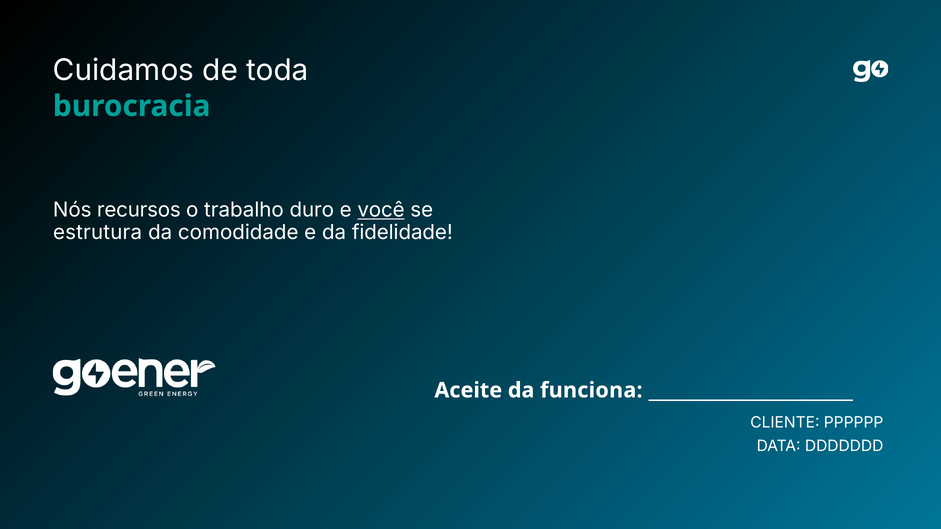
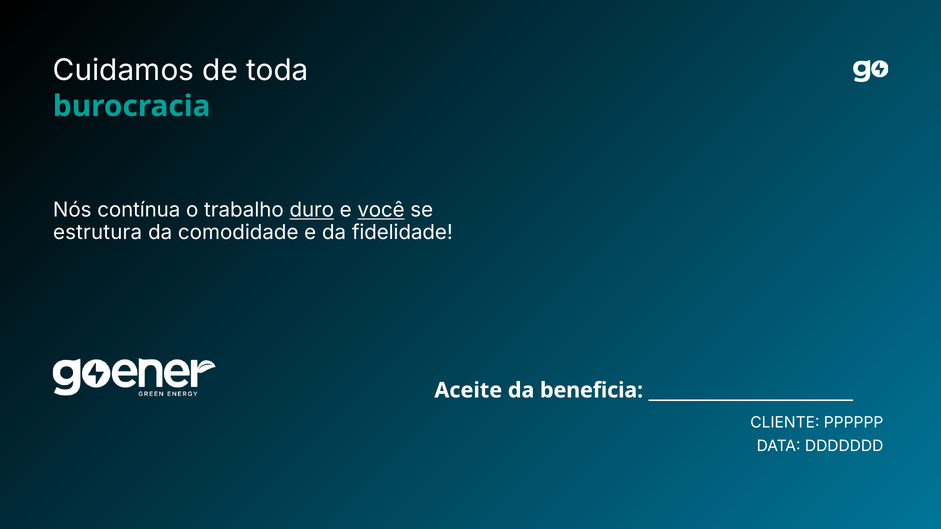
recursos: recursos -> contínua
duro underline: none -> present
funciona: funciona -> beneficia
